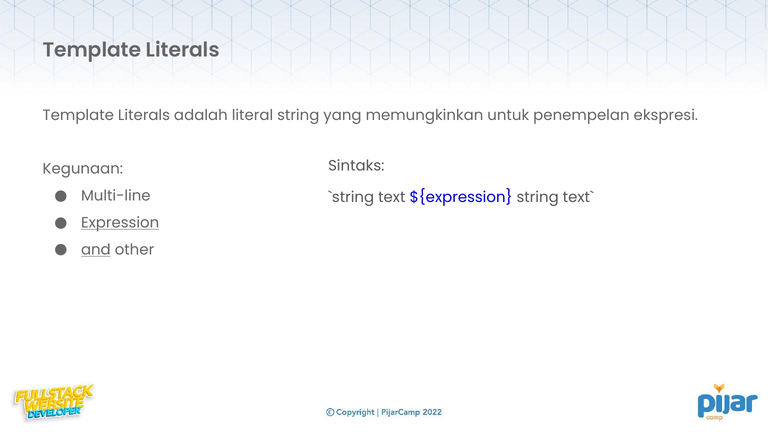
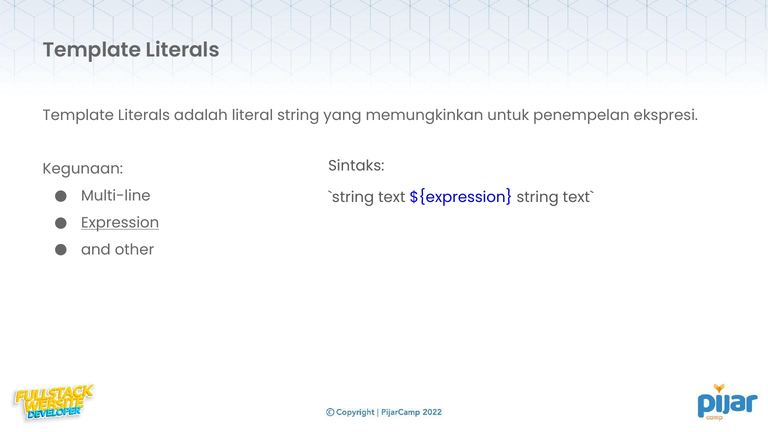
and underline: present -> none
